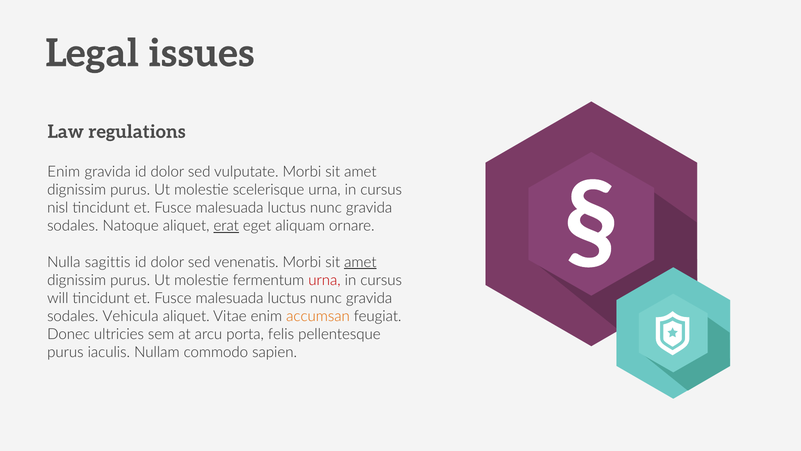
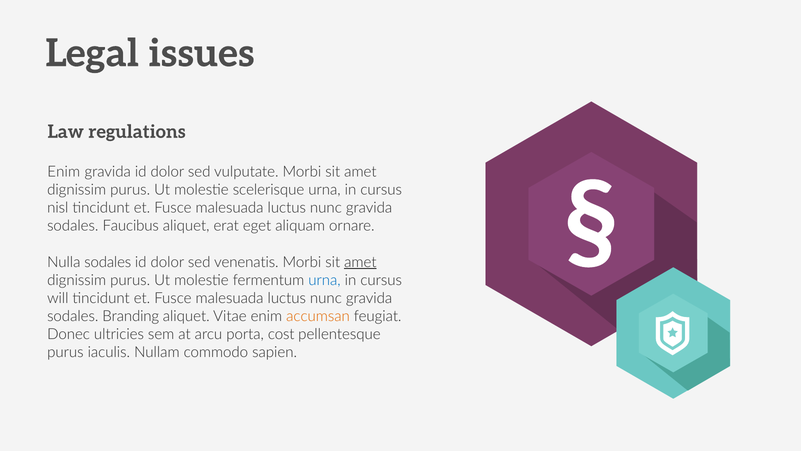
Natoque: Natoque -> Faucibus
erat underline: present -> none
Nulla sagittis: sagittis -> sodales
urna at (324, 280) colour: red -> blue
Vehicula: Vehicula -> Branding
felis: felis -> cost
